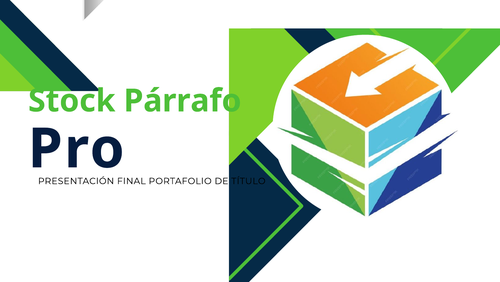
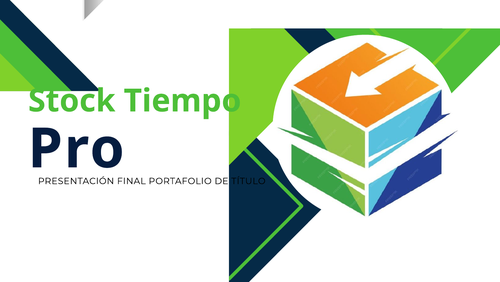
Párrafo: Párrafo -> Tiempo
